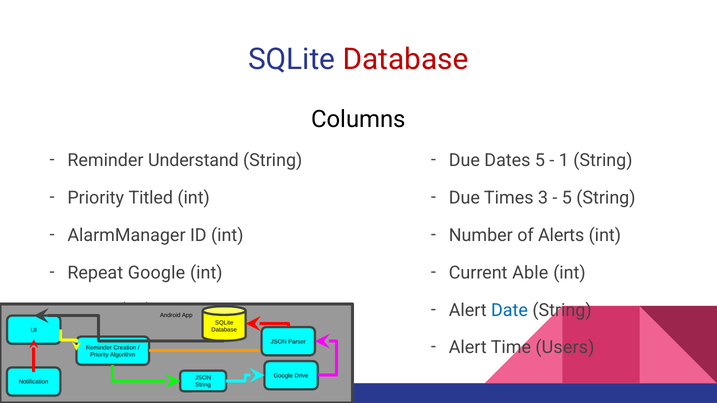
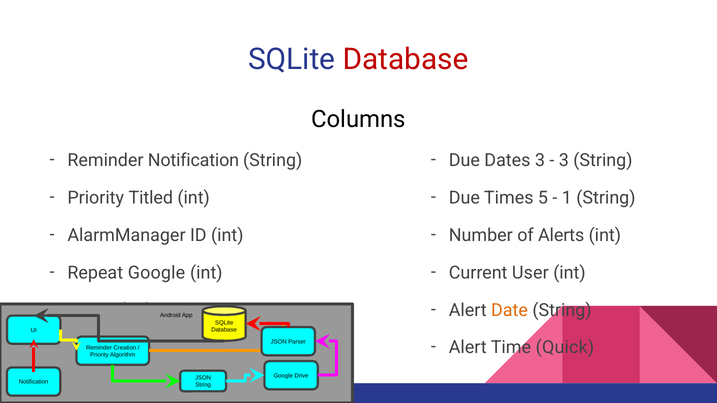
Reminder Understand: Understand -> Notification
Dates 5: 5 -> 3
1 at (564, 161): 1 -> 3
3: 3 -> 5
5 at (567, 198): 5 -> 1
Able: Able -> User
Date colour: blue -> orange
Users: Users -> Quick
